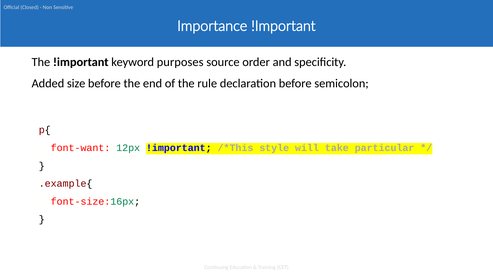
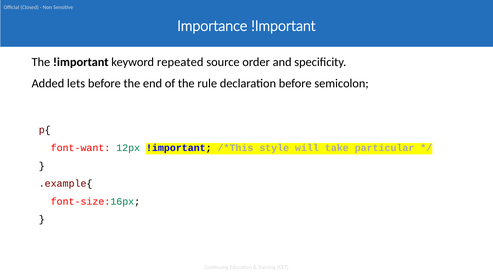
purposes: purposes -> repeated
size: size -> lets
